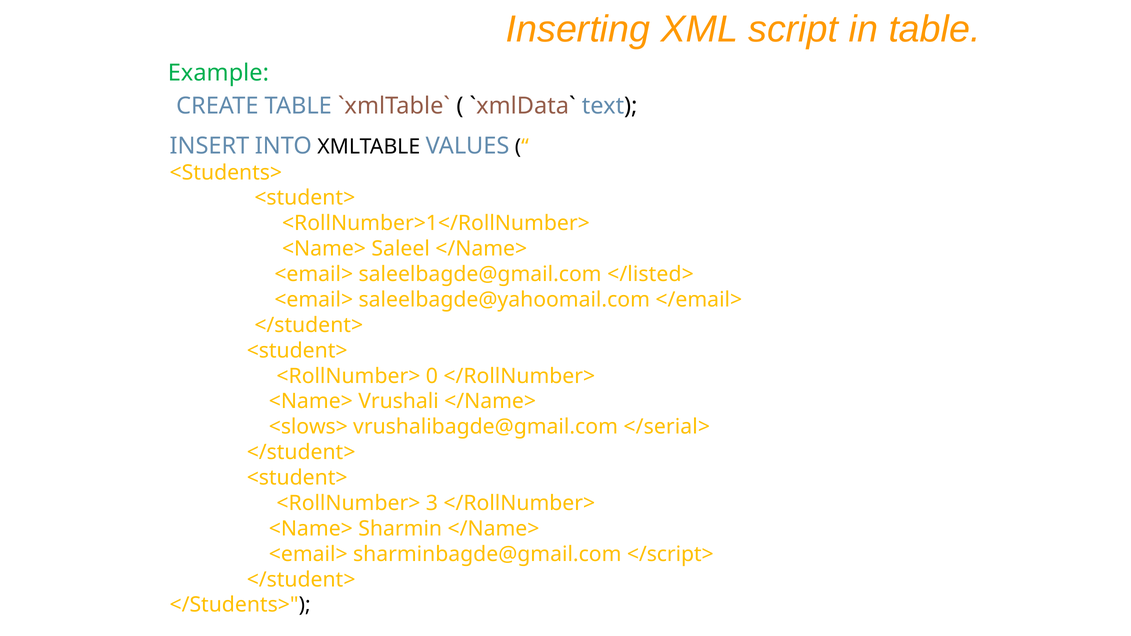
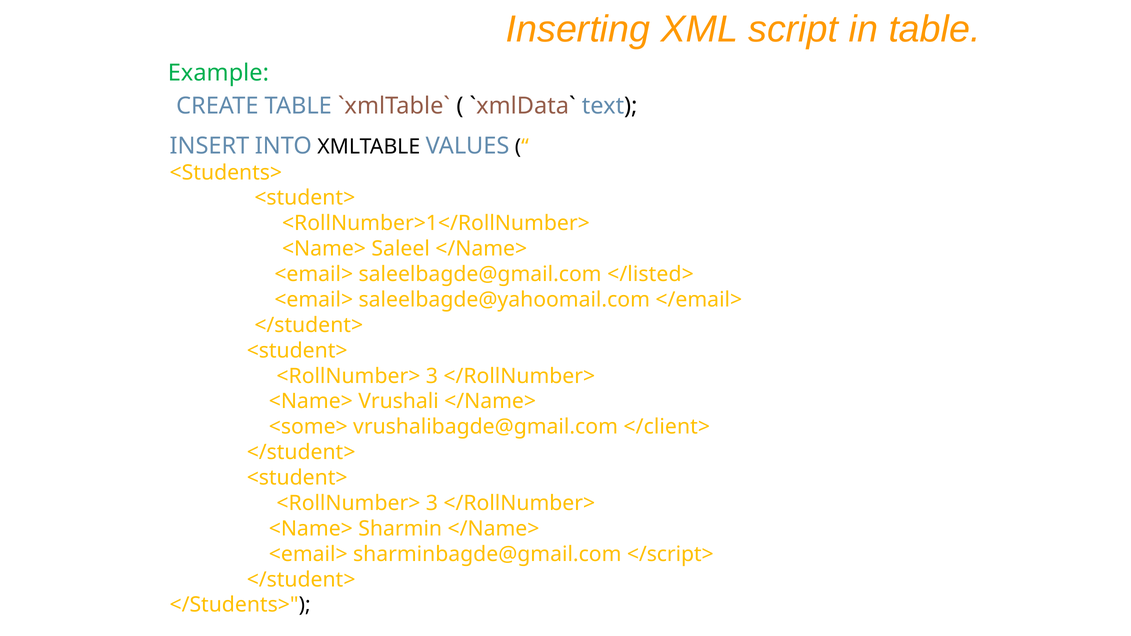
0 at (432, 376): 0 -> 3
<slows>: <slows> -> <some>
</serial>: </serial> -> </client>
